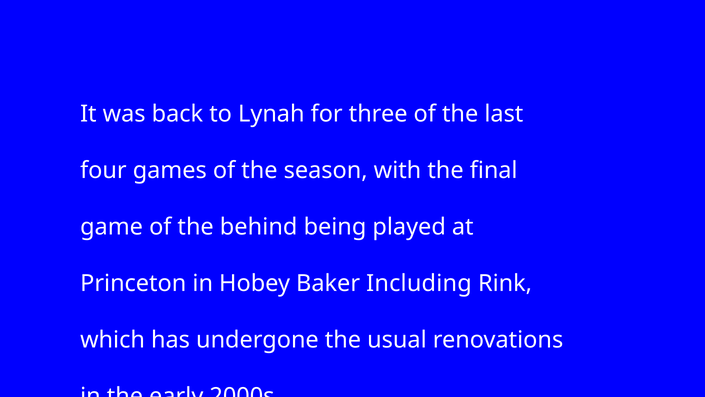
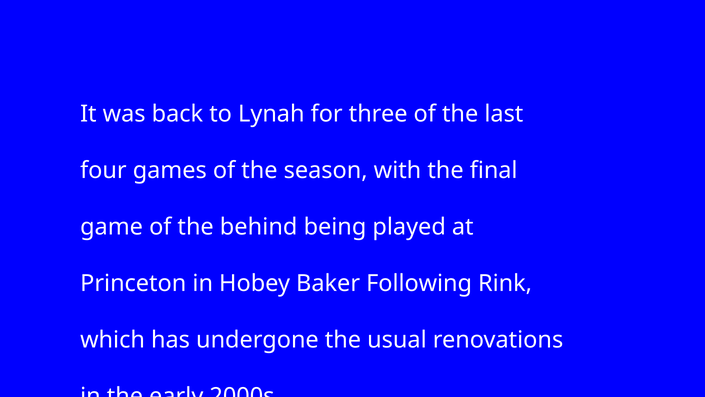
Including: Including -> Following
